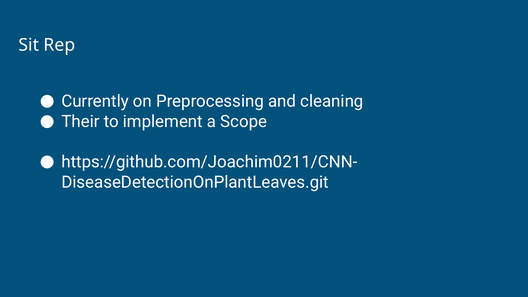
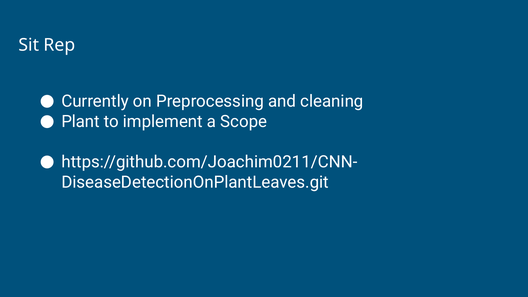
Their: Their -> Plant
